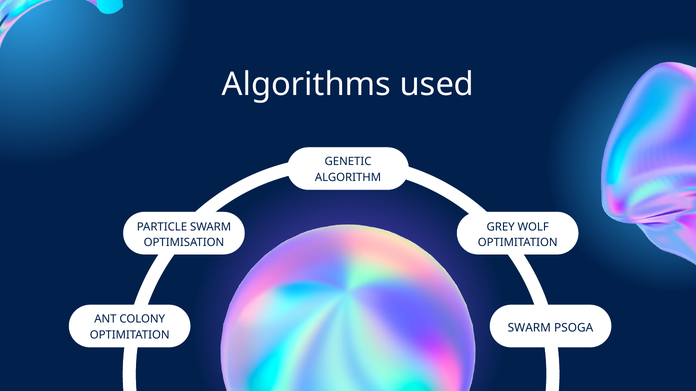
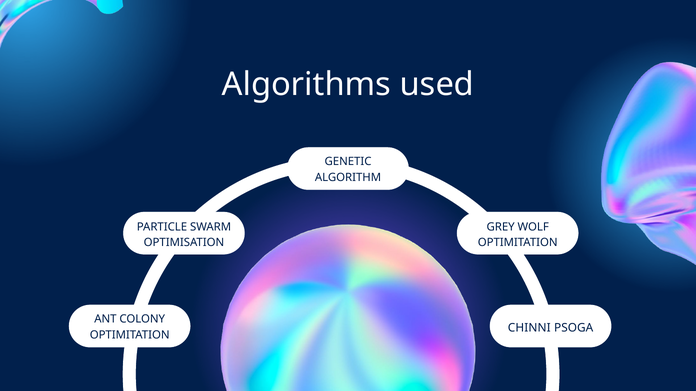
SWARM at (529, 329): SWARM -> CHINNI
